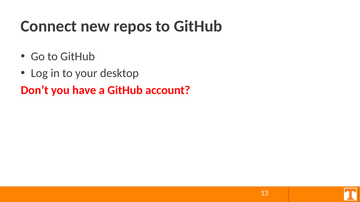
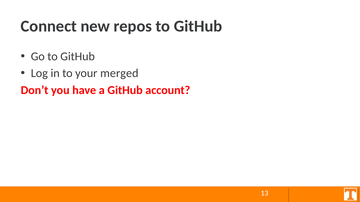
desktop: desktop -> merged
